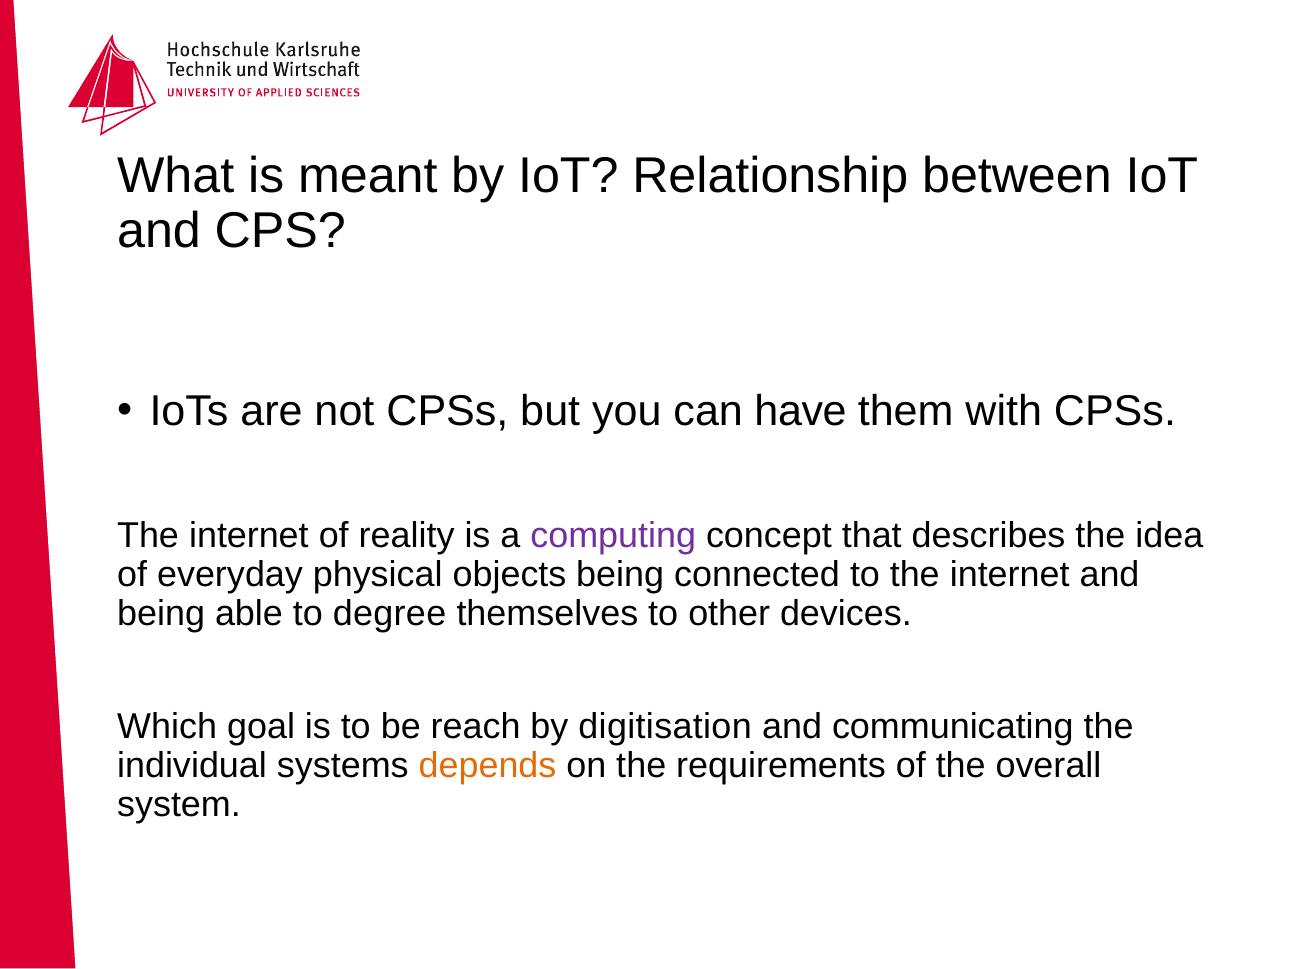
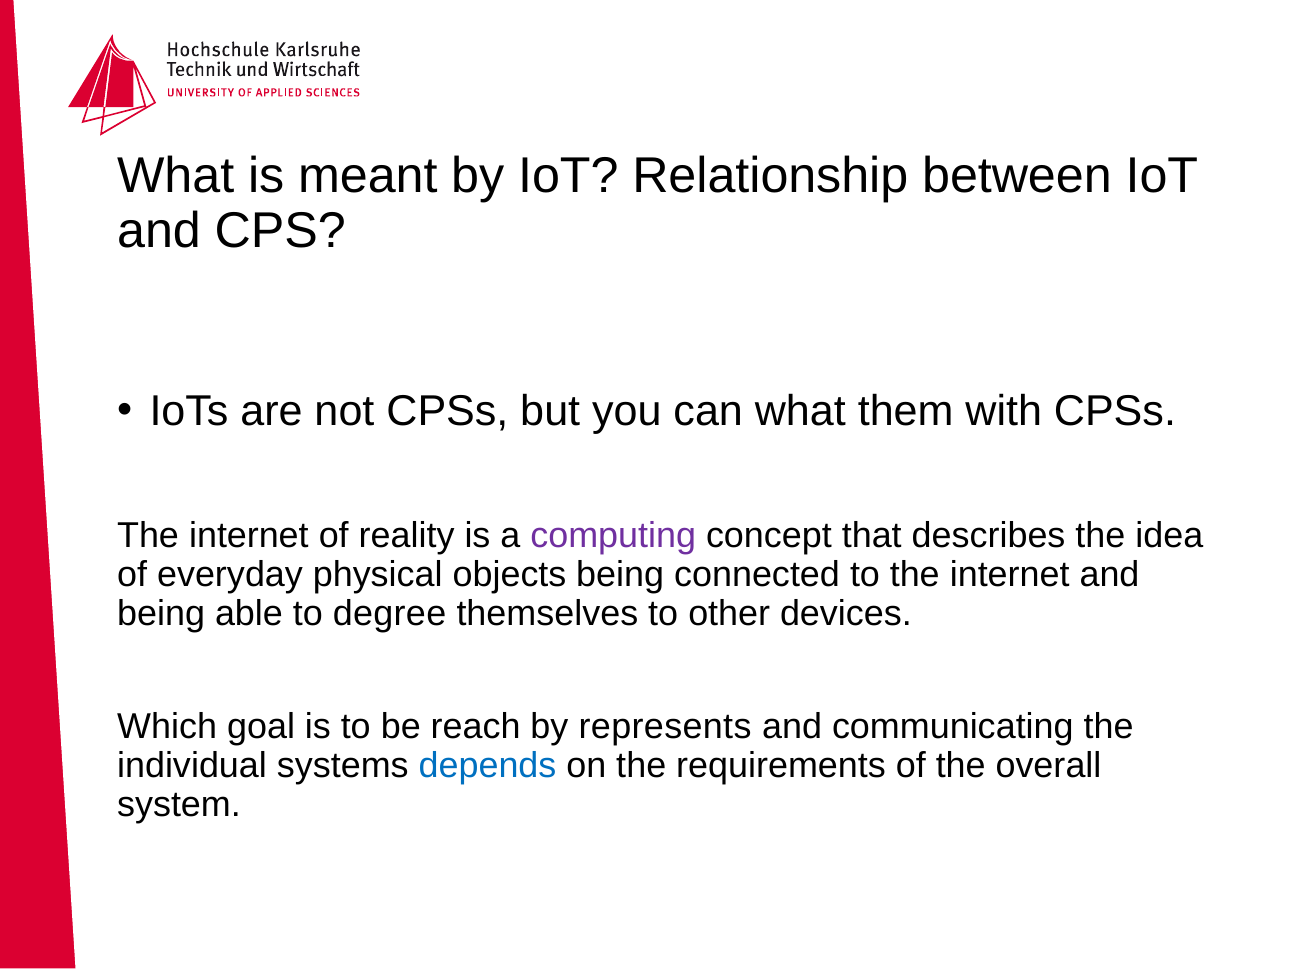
can have: have -> what
digitisation: digitisation -> represents
depends colour: orange -> blue
